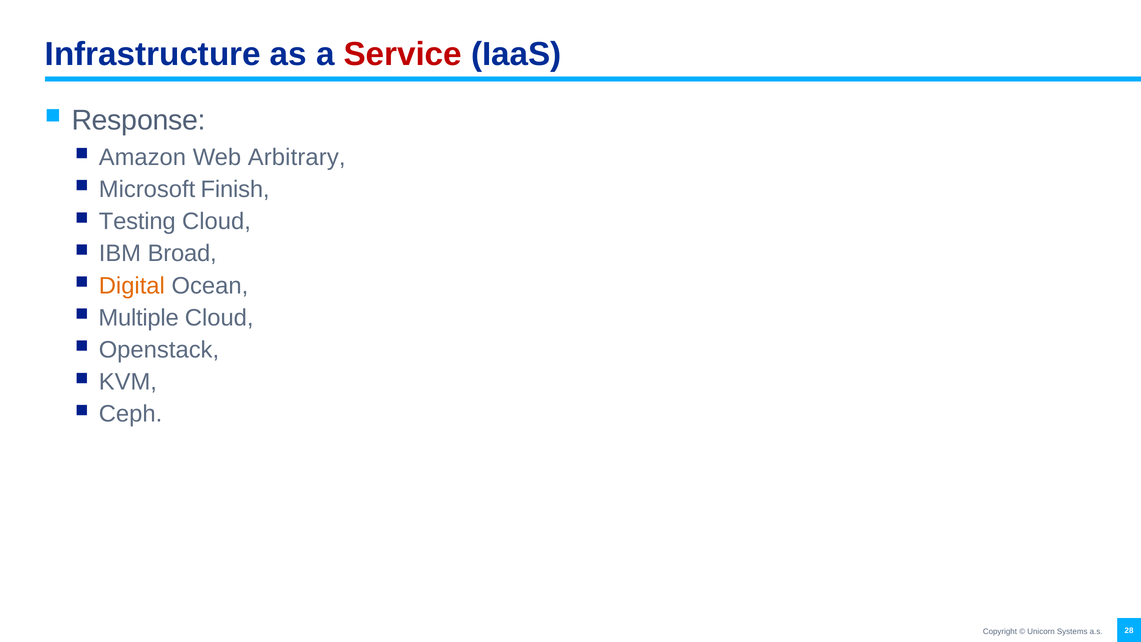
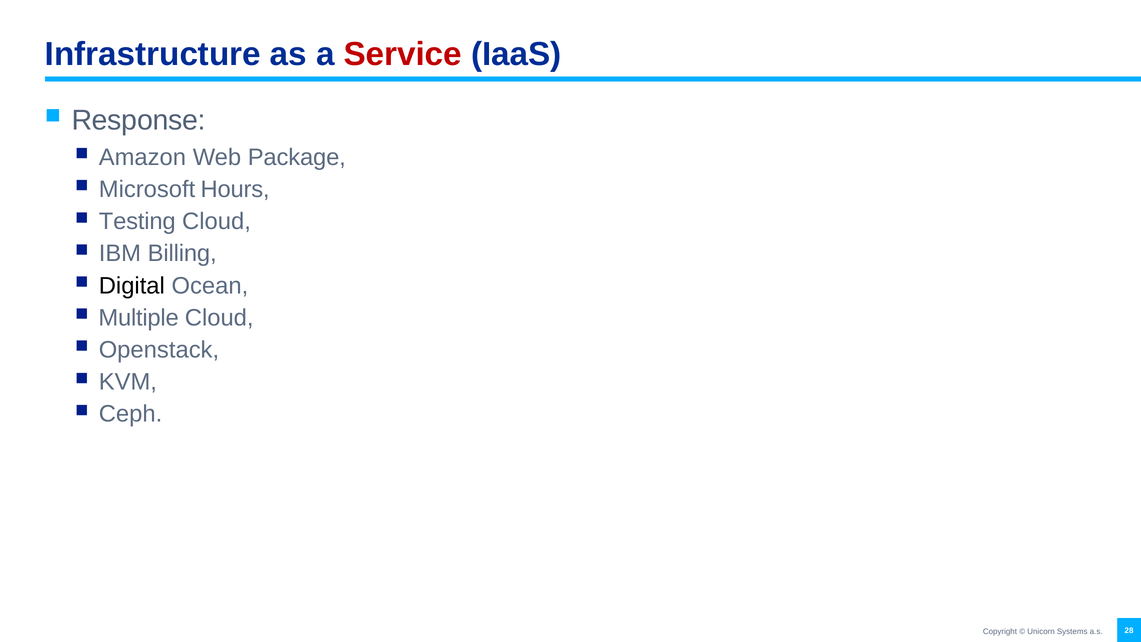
Arbitrary: Arbitrary -> Package
Finish: Finish -> Hours
Broad: Broad -> Billing
Digital colour: orange -> black
